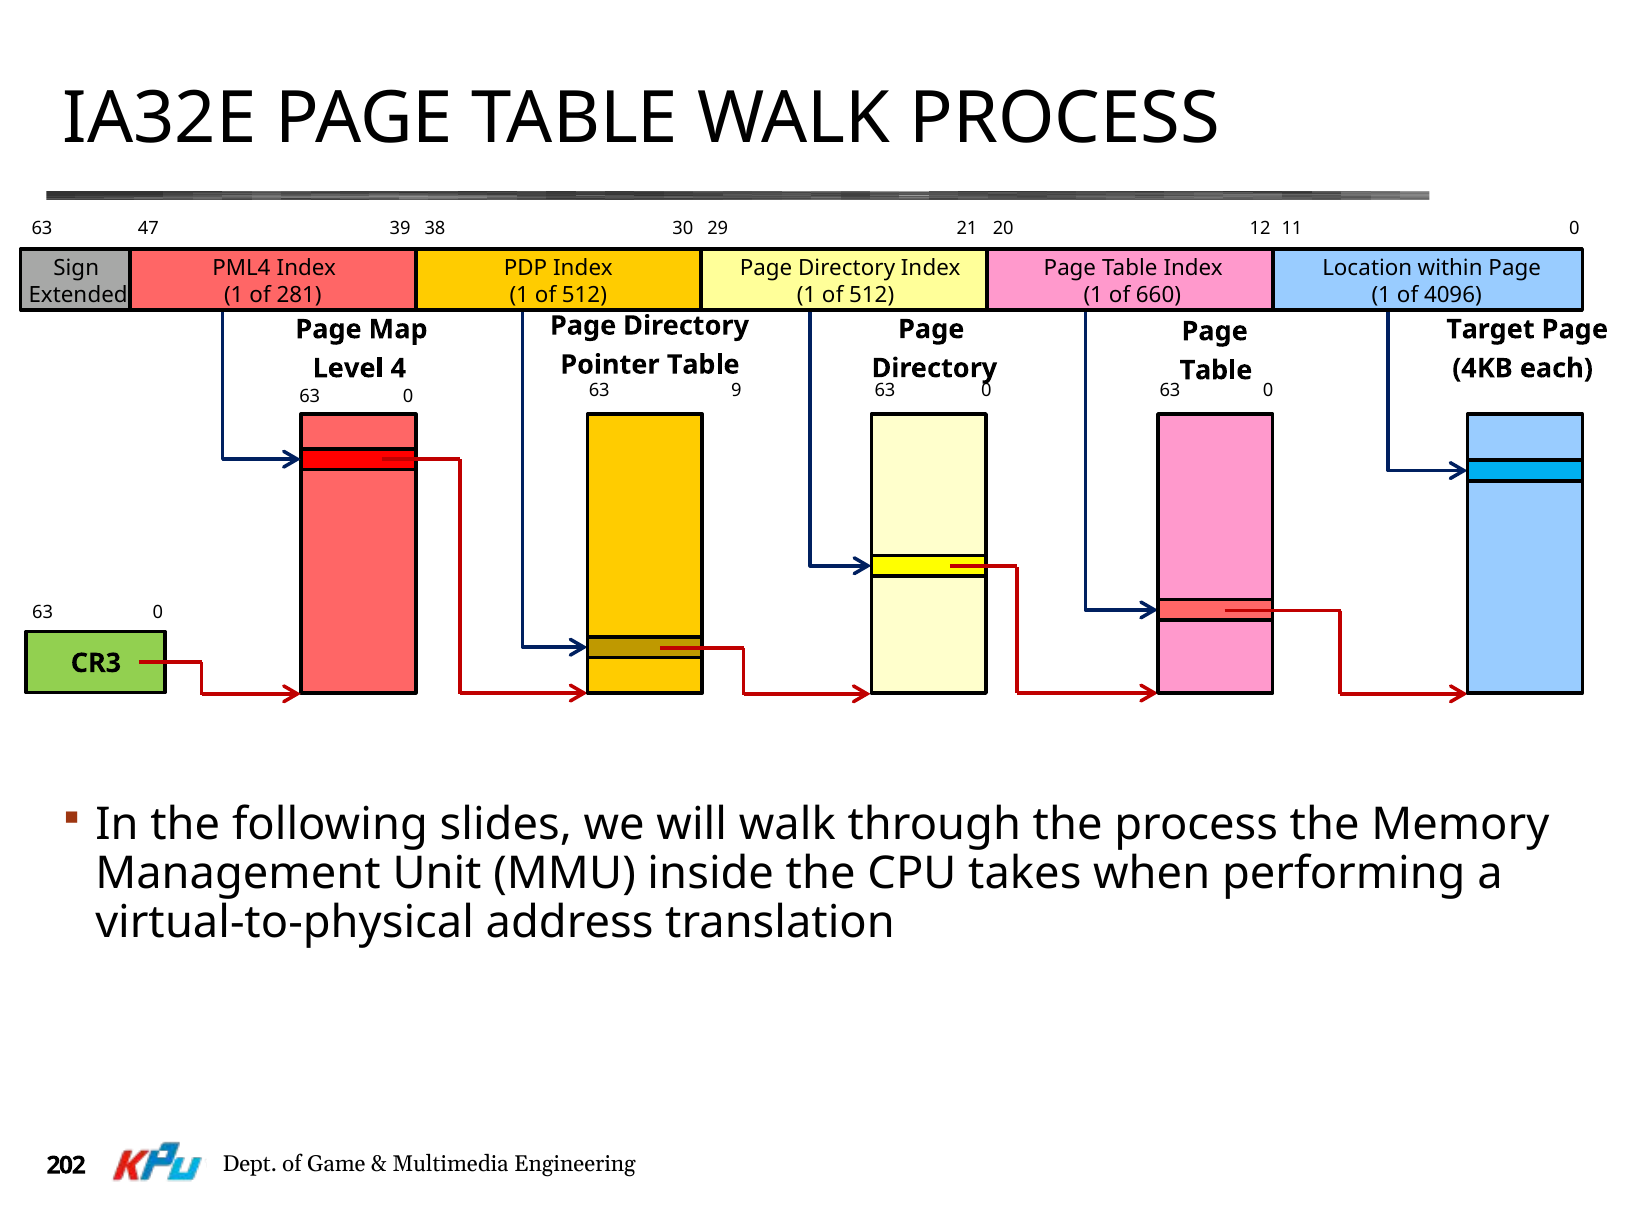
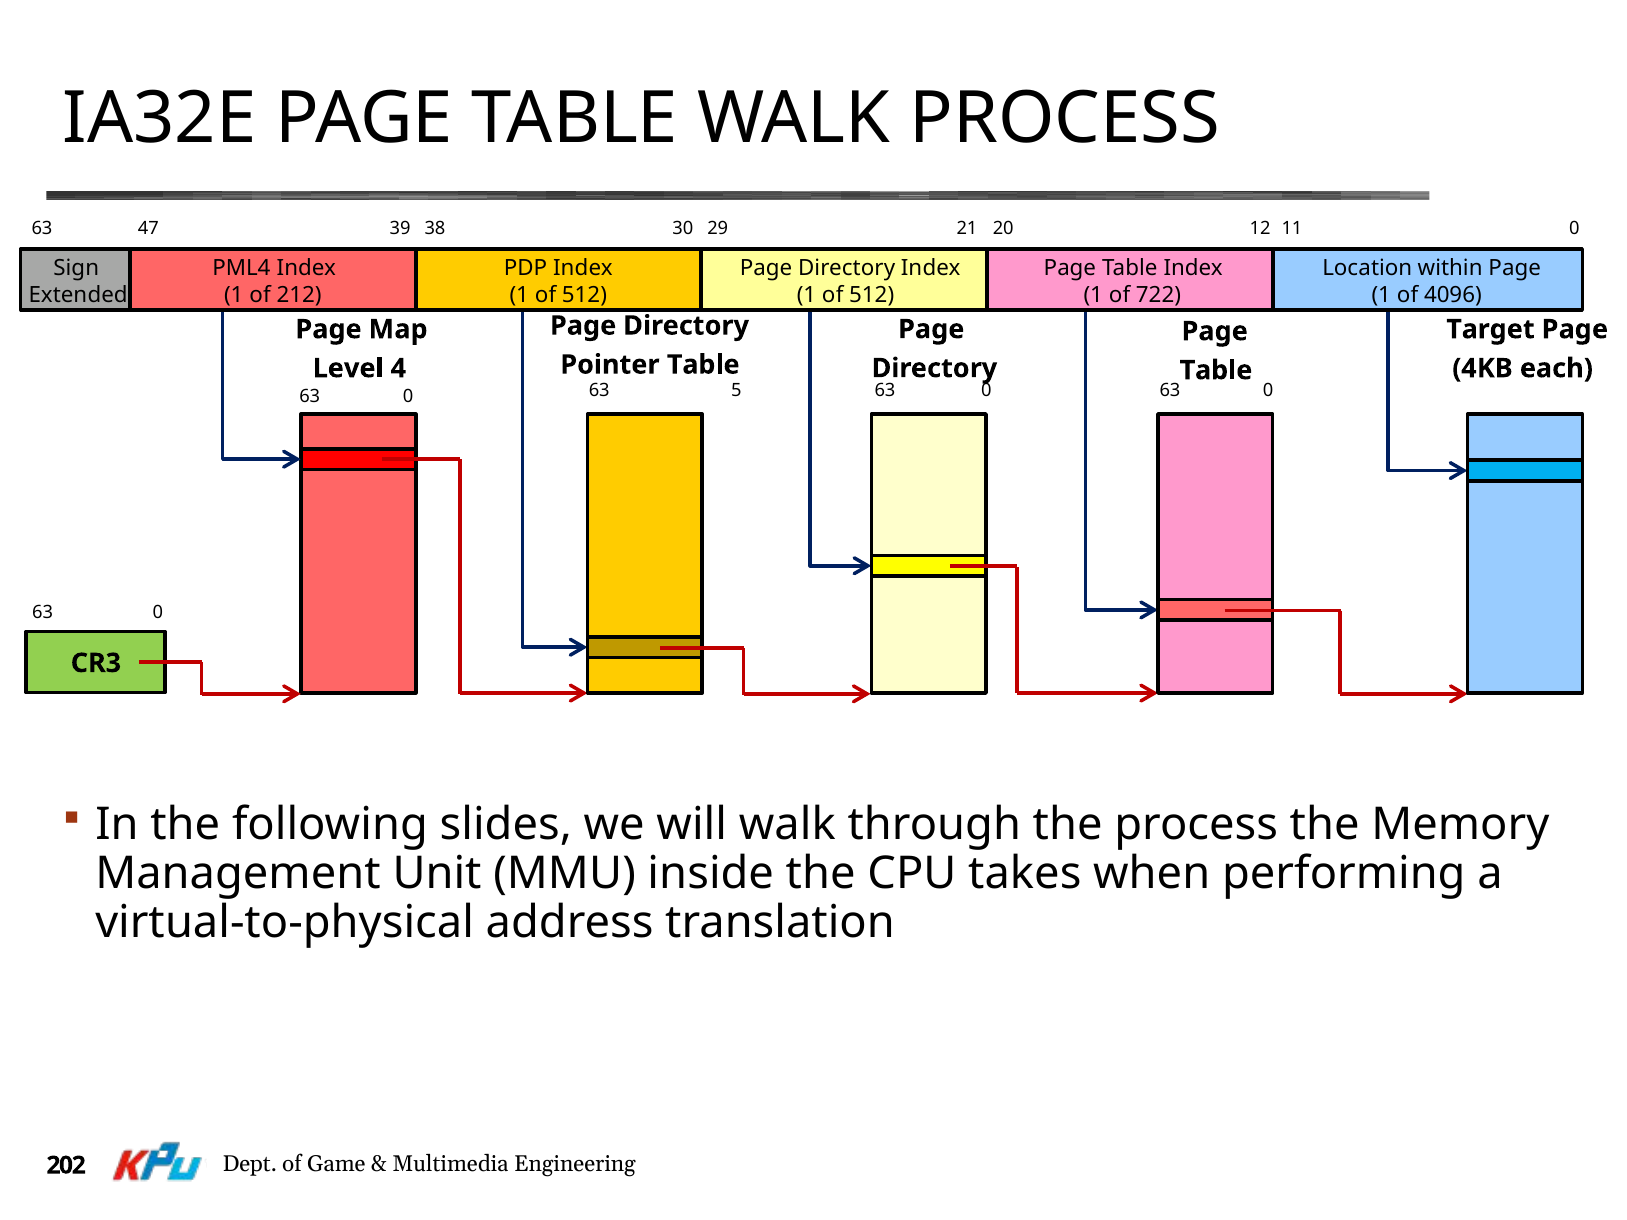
281: 281 -> 212
660: 660 -> 722
9: 9 -> 5
